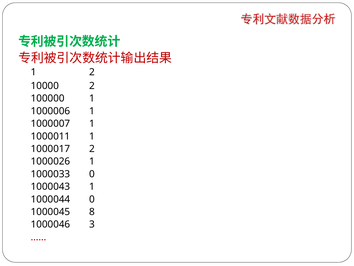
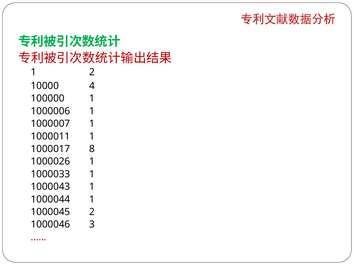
10000 2: 2 -> 4
1000017 2: 2 -> 8
1000033 0: 0 -> 1
1000044 0: 0 -> 1
1000045 8: 8 -> 2
